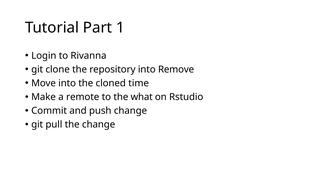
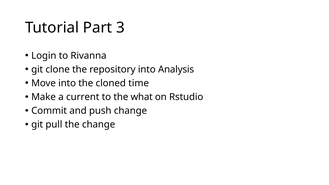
1: 1 -> 3
Remove: Remove -> Analysis
remote: remote -> current
